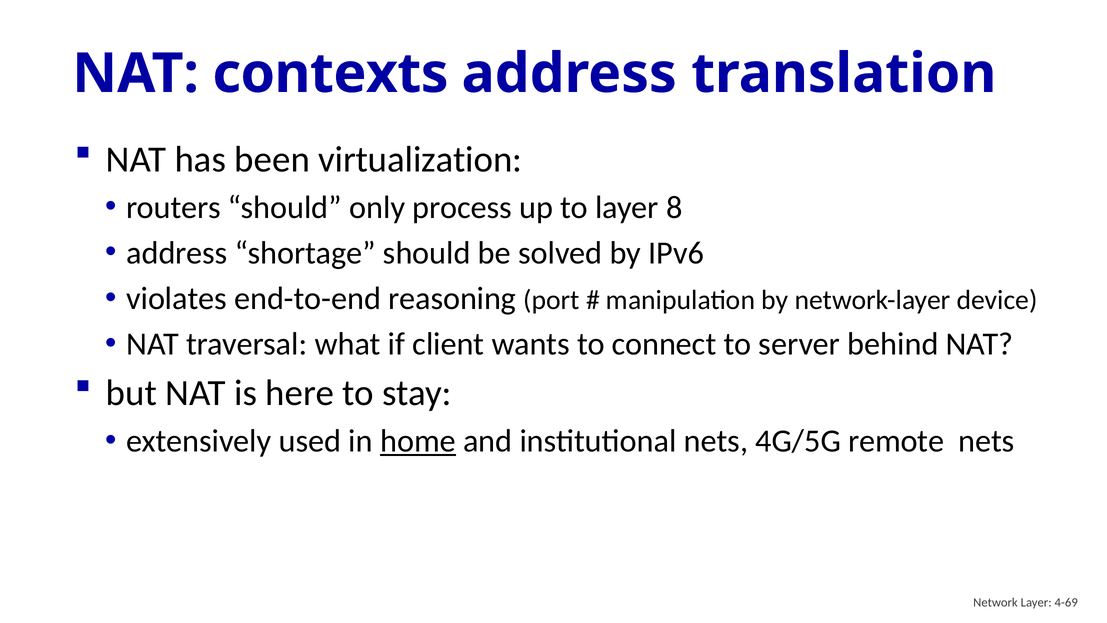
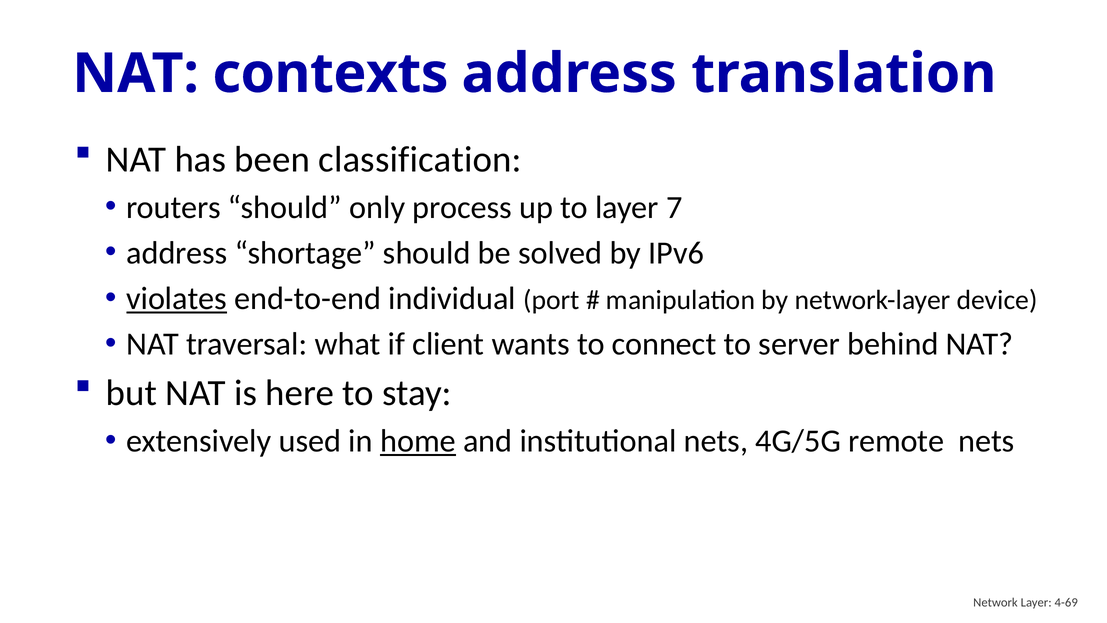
virtualization: virtualization -> classification
8: 8 -> 7
violates underline: none -> present
reasoning: reasoning -> individual
